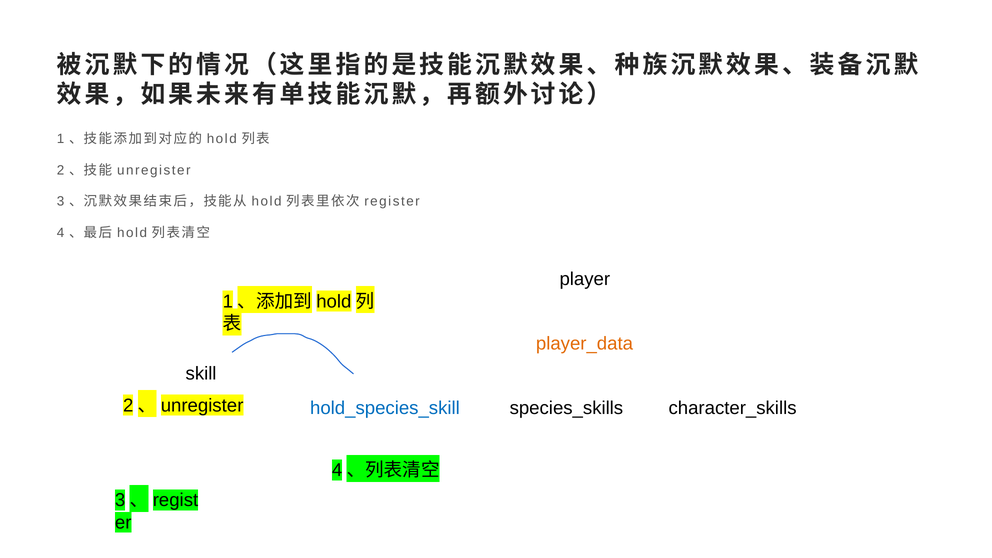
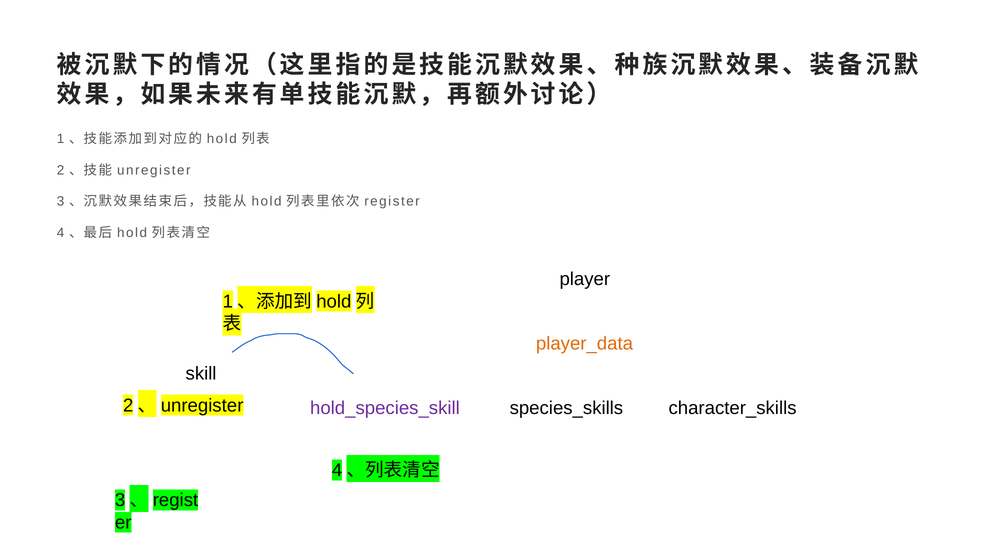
hold_species_skill colour: blue -> purple
